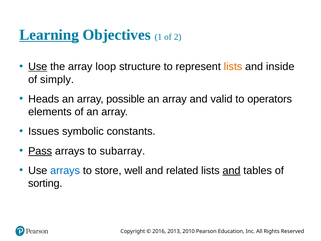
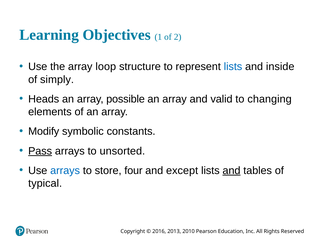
Learning underline: present -> none
Use at (38, 67) underline: present -> none
lists at (233, 67) colour: orange -> blue
operators: operators -> changing
Issues: Issues -> Modify
subarray: subarray -> unsorted
well: well -> four
related: related -> except
sorting: sorting -> typical
